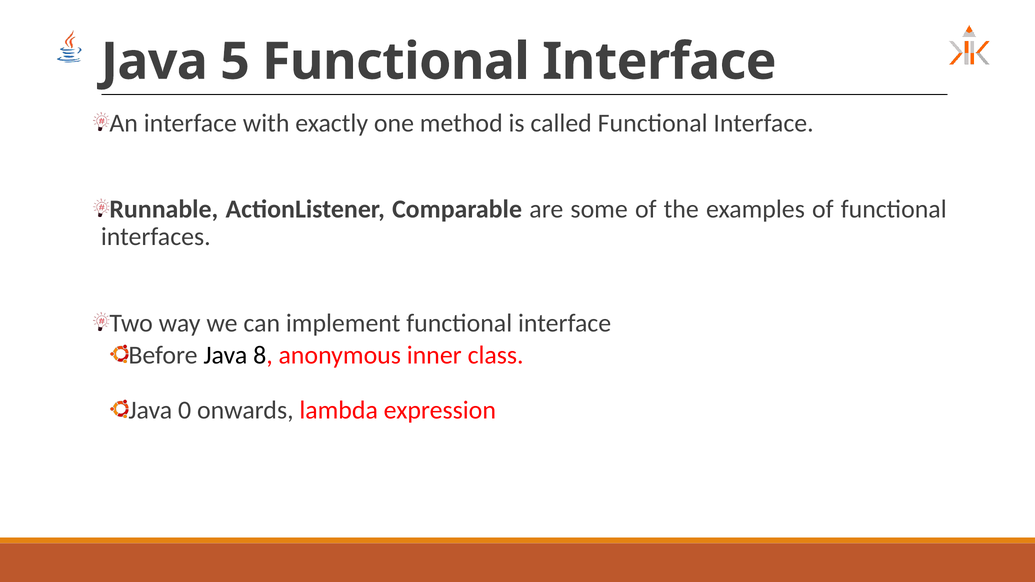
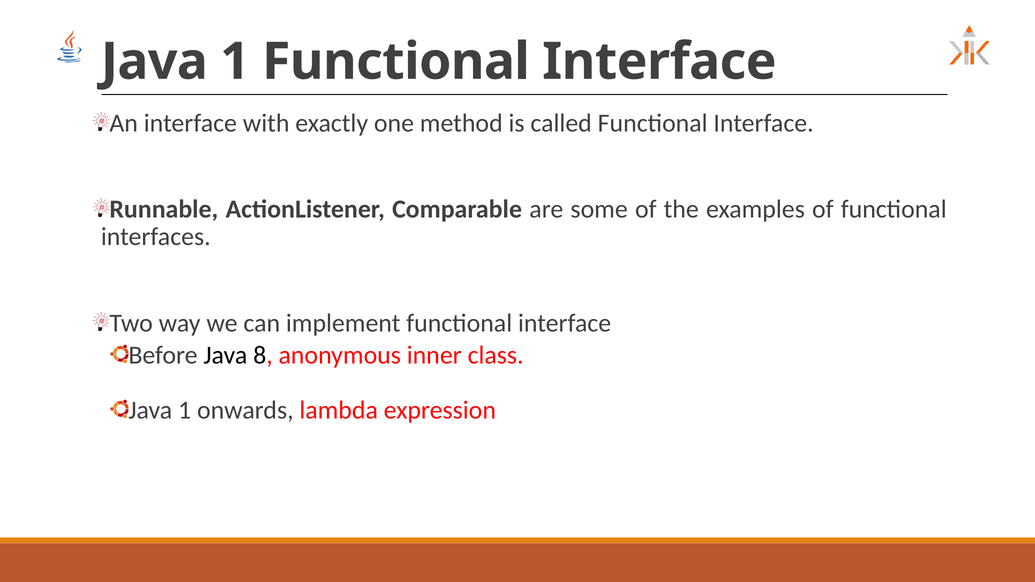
5 at (235, 62): 5 -> 1
0 at (185, 410): 0 -> 1
